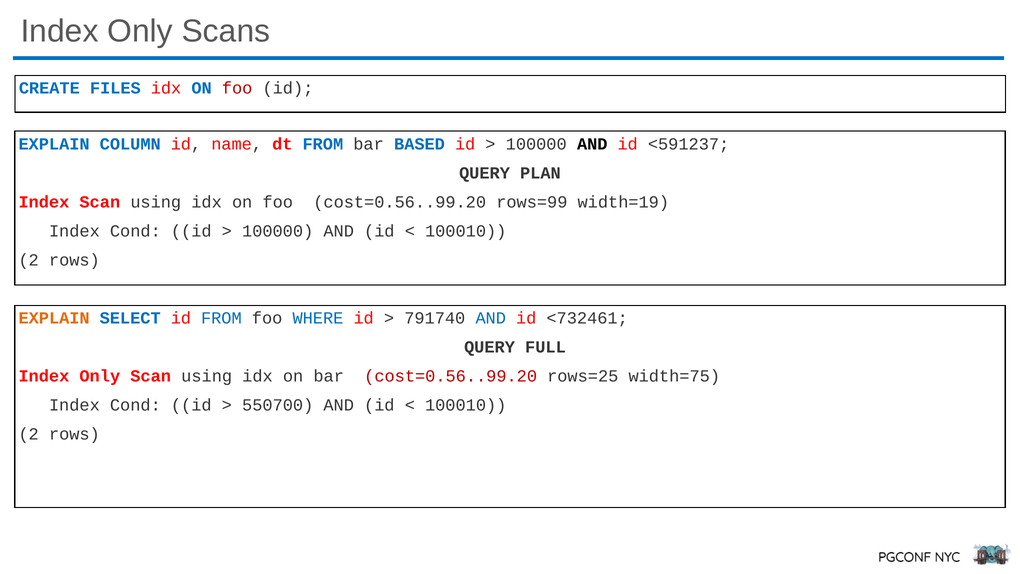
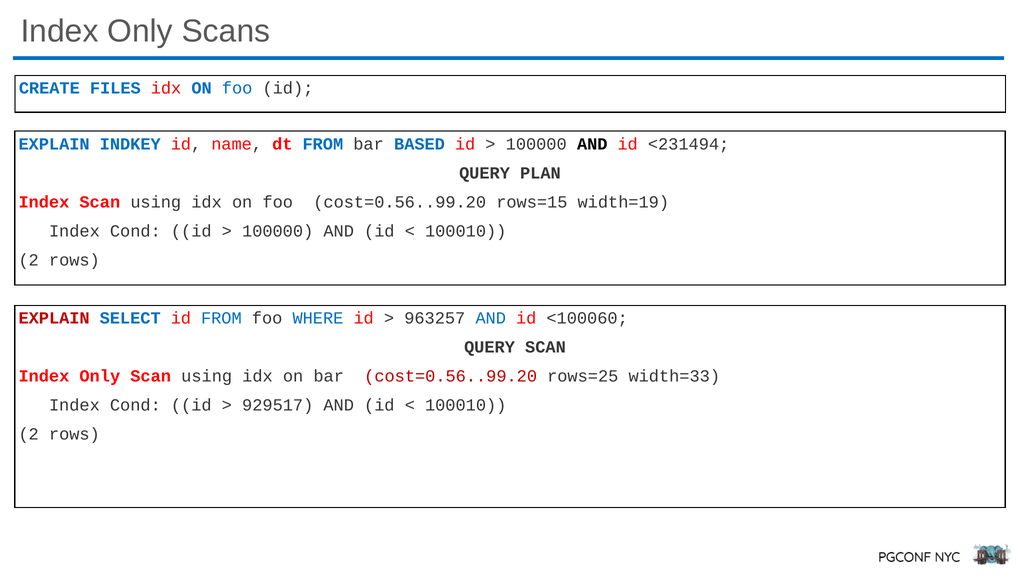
foo at (237, 88) colour: red -> blue
COLUMN: COLUMN -> INDKEY
<591237: <591237 -> <231494
rows=99: rows=99 -> rows=15
EXPLAIN at (54, 318) colour: orange -> red
791740: 791740 -> 963257
<732461: <732461 -> <100060
QUERY FULL: FULL -> SCAN
width=75: width=75 -> width=33
550700: 550700 -> 929517
